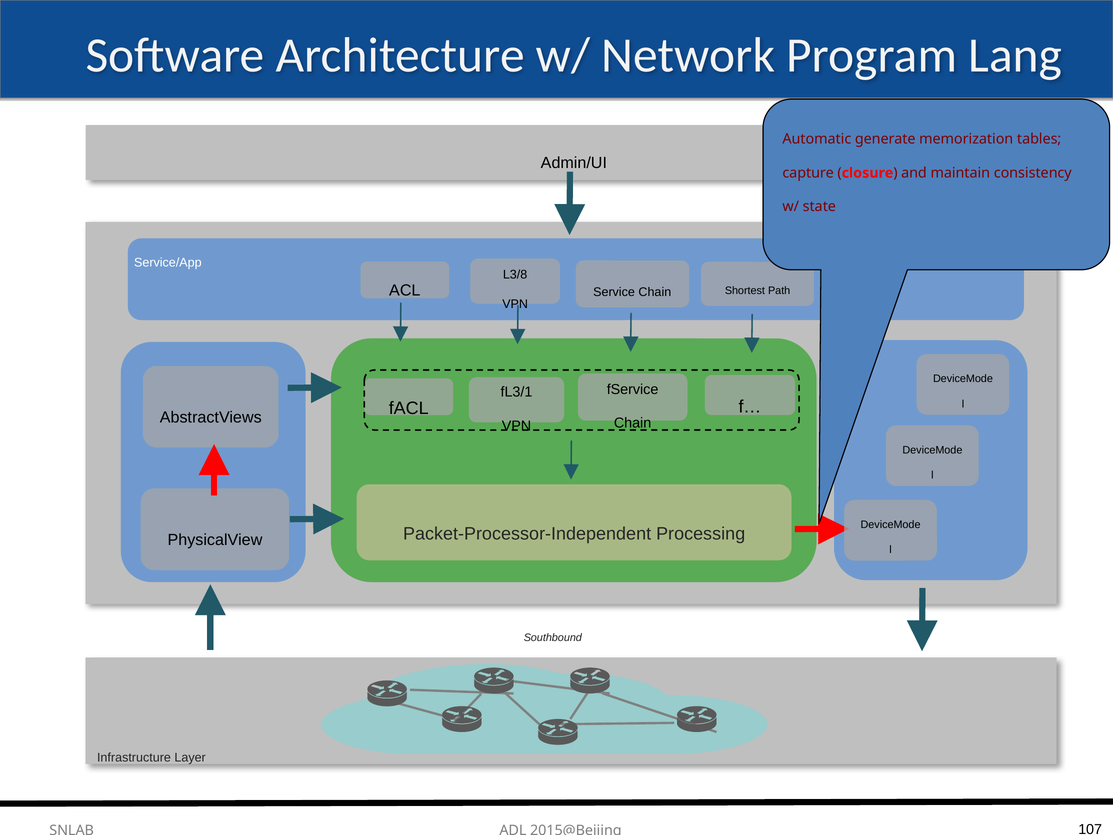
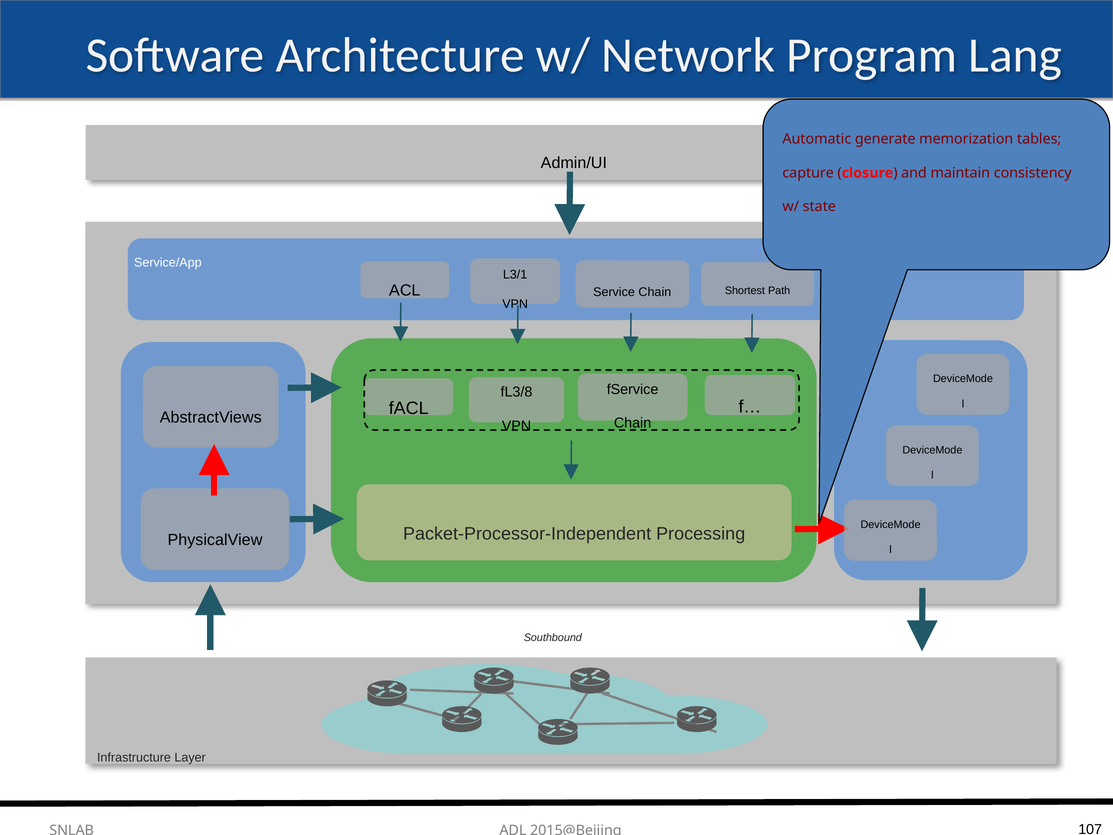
L3/8: L3/8 -> L3/1
fL3/1: fL3/1 -> fL3/8
